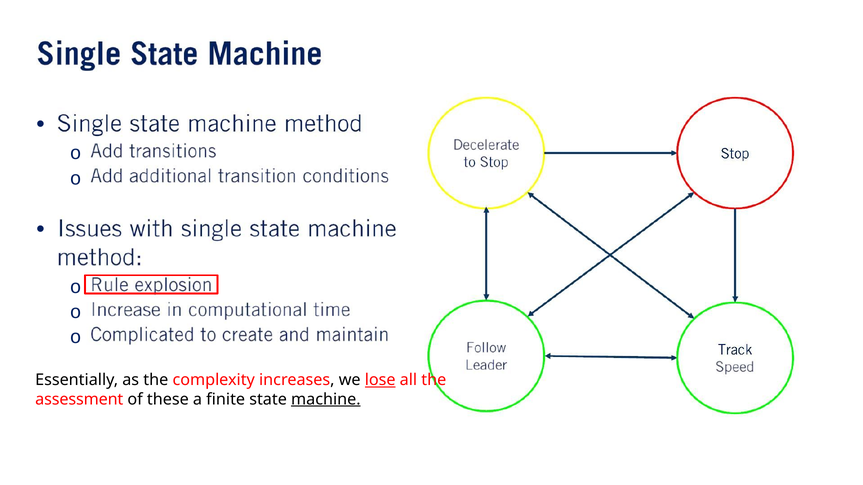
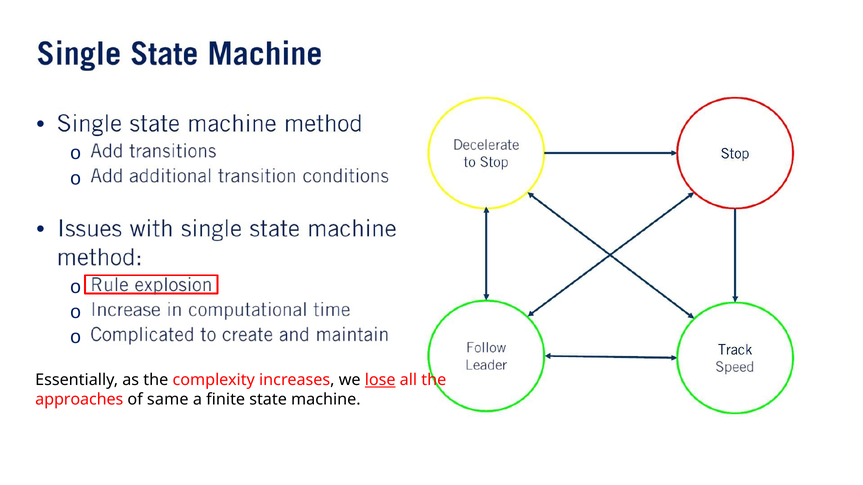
assessment: assessment -> approaches
these: these -> same
machine underline: present -> none
